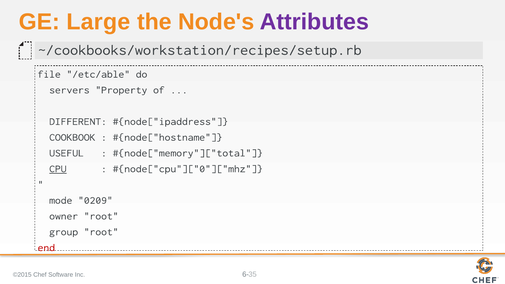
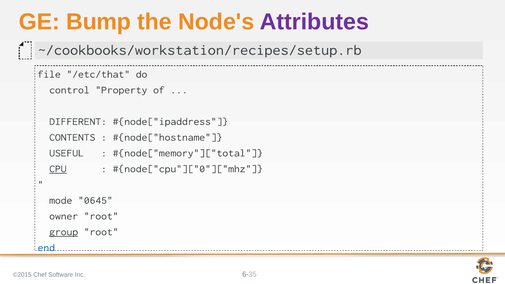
Large: Large -> Bump
/etc/able: /etc/able -> /etc/that
servers: servers -> control
COOKBOOK: COOKBOOK -> CONTENTS
0209: 0209 -> 0645
group underline: none -> present
end colour: red -> blue
